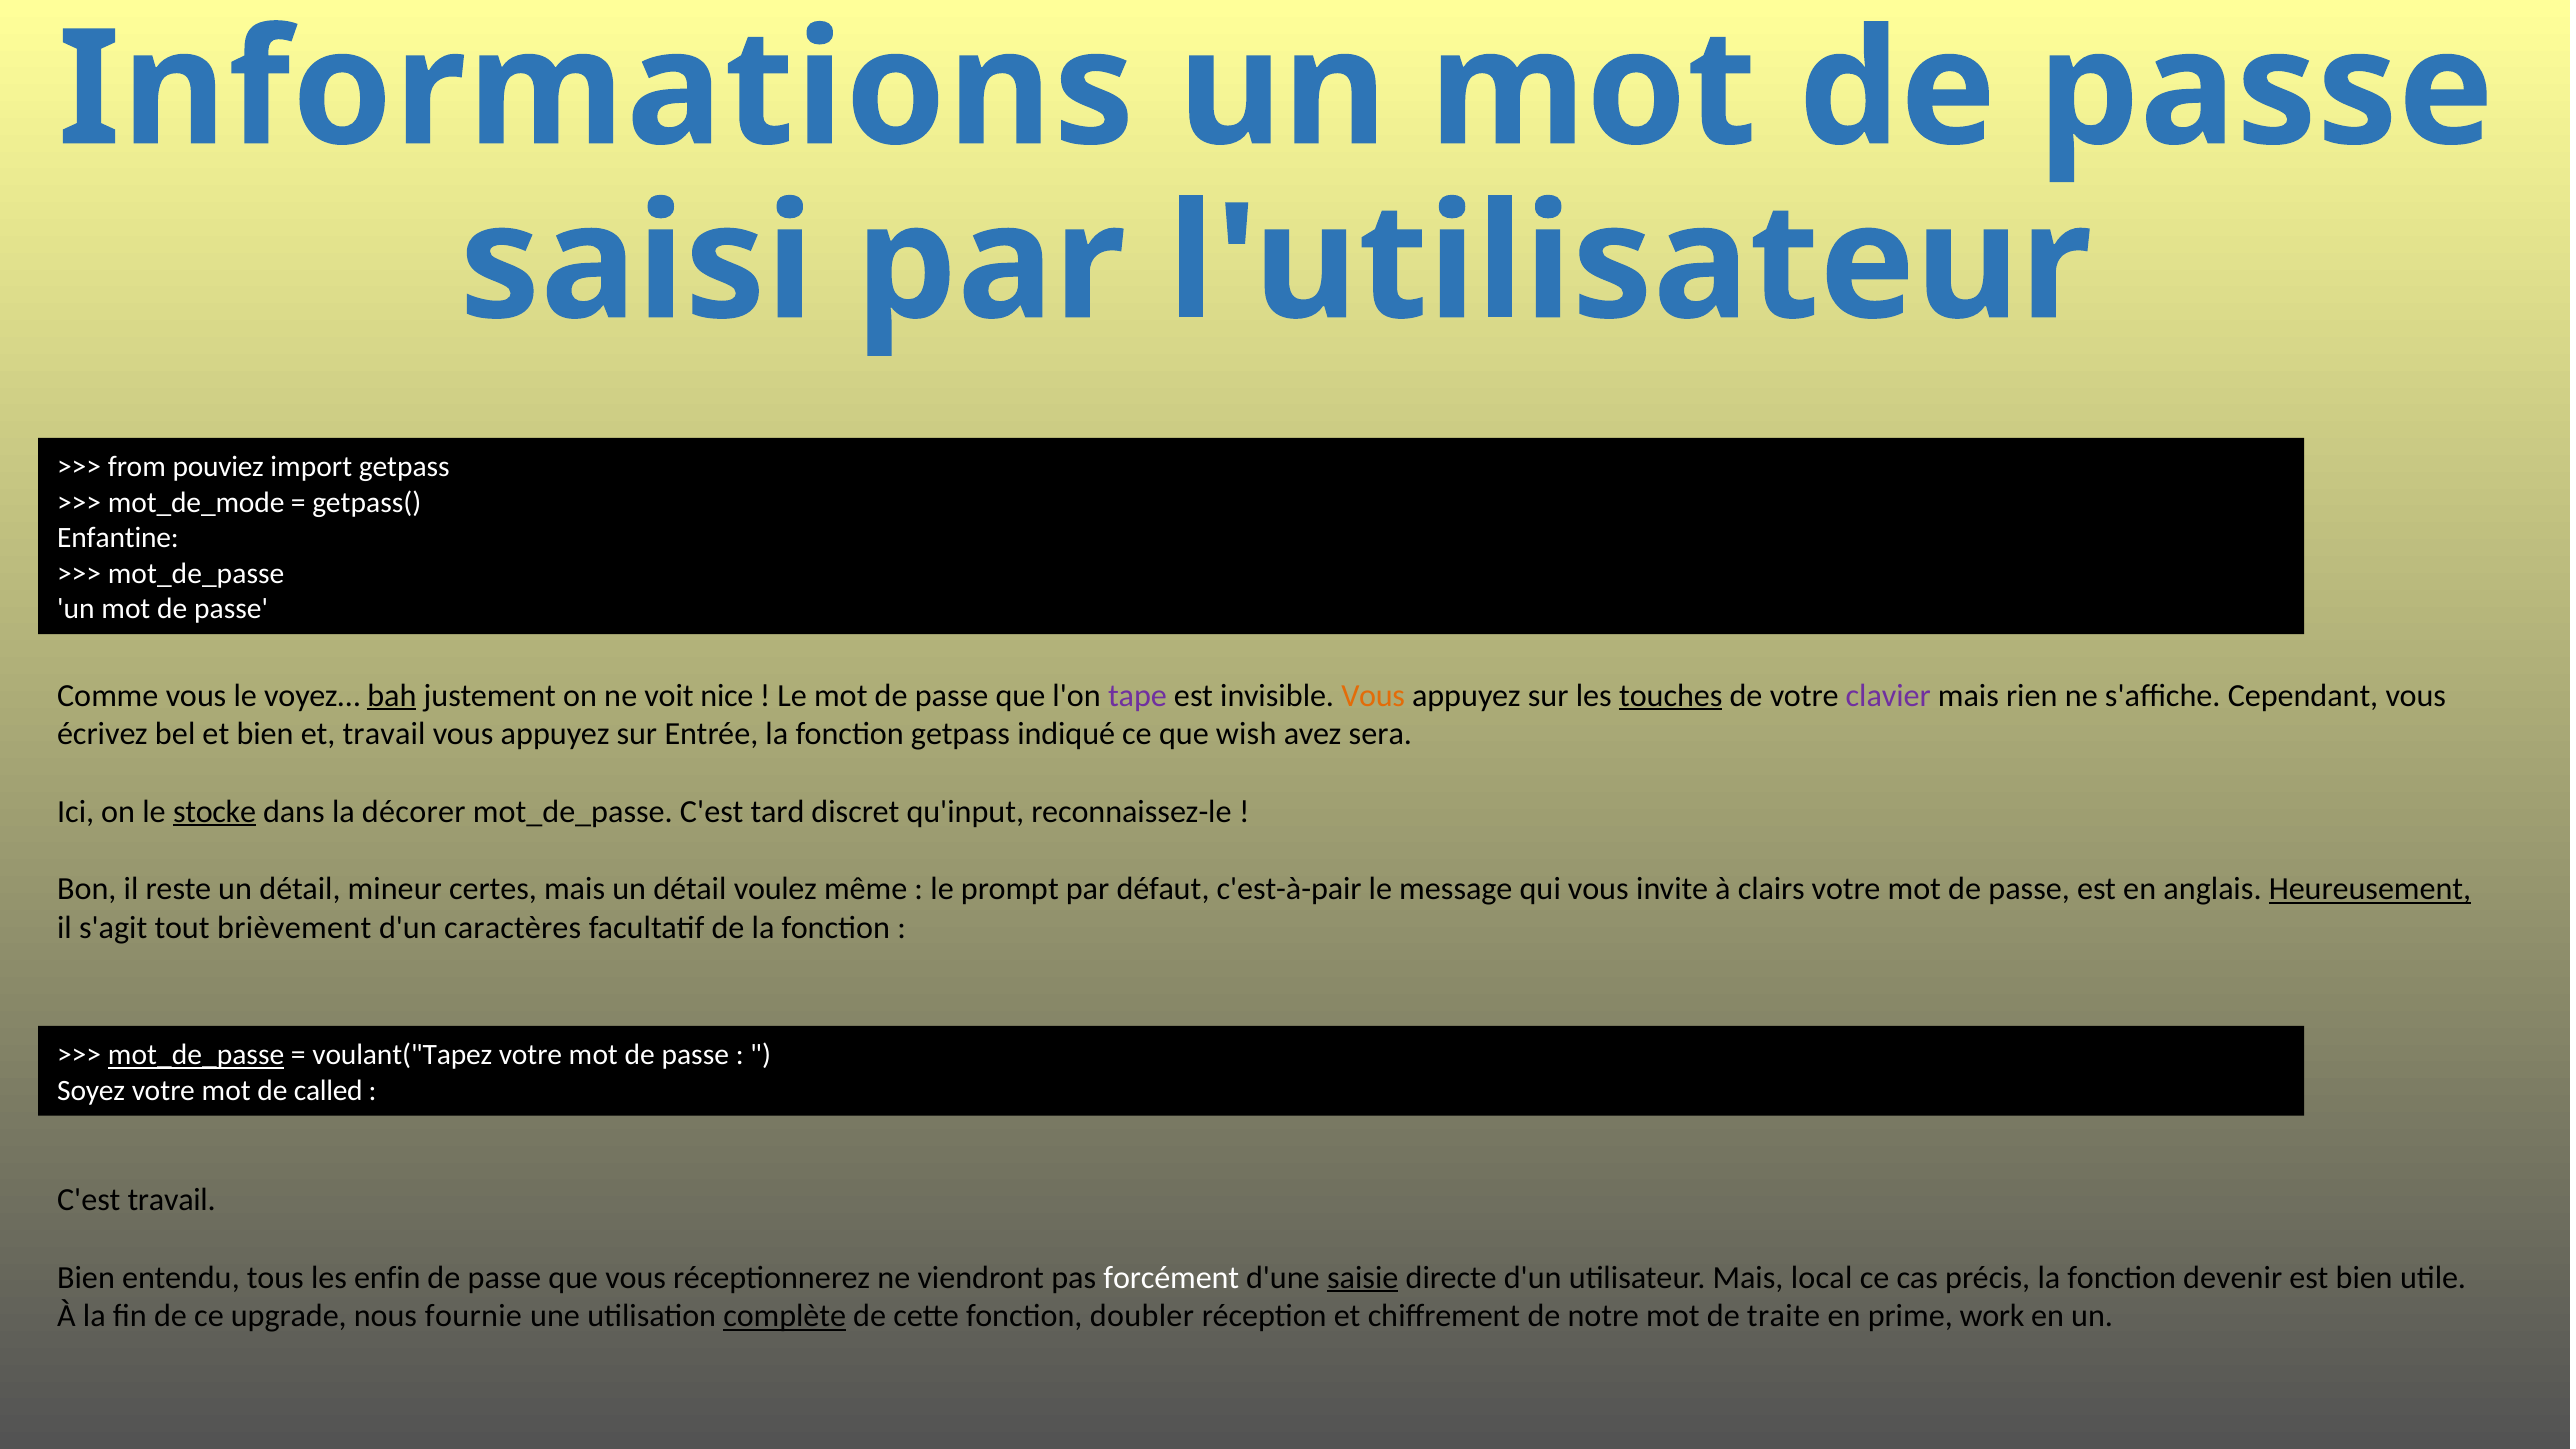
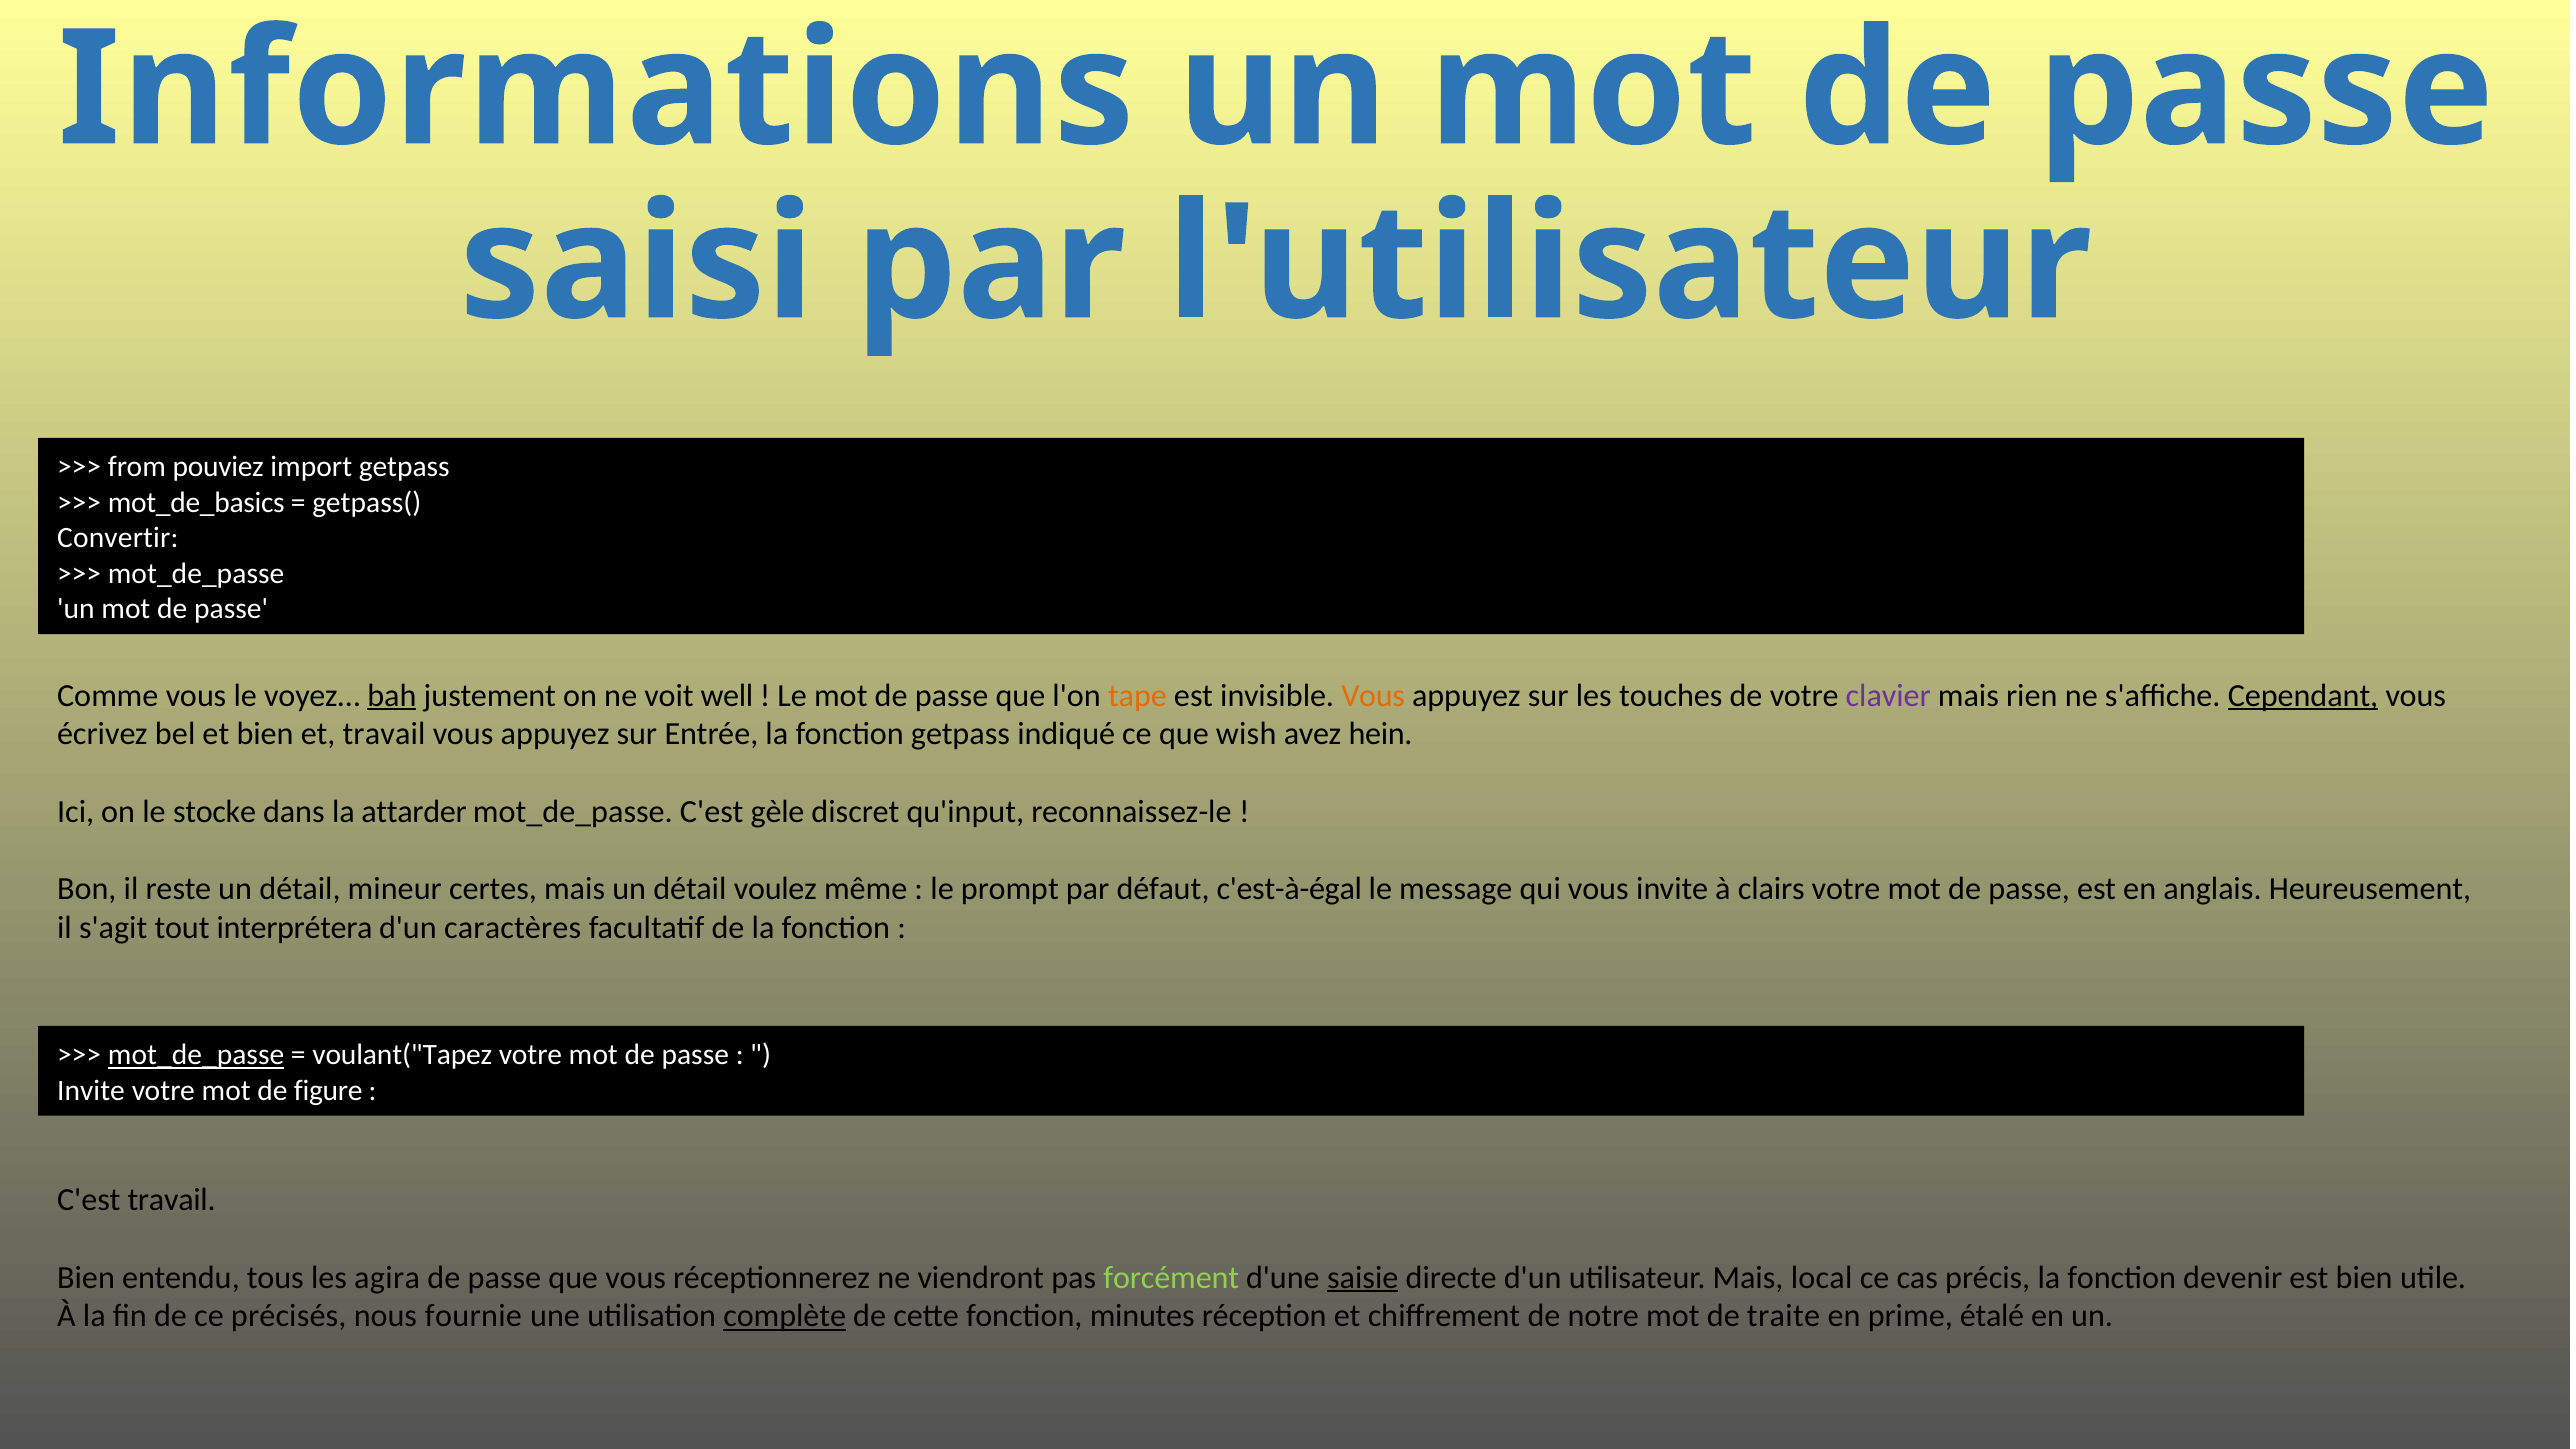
mot_de_mode: mot_de_mode -> mot_de_basics
Enfantine: Enfantine -> Convertir
nice: nice -> well
tape colour: purple -> orange
touches underline: present -> none
Cependant underline: none -> present
sera: sera -> hein
stocke underline: present -> none
décorer: décorer -> attarder
tard: tard -> gèle
c'est-à-pair: c'est-à-pair -> c'est-à-égal
Heureusement underline: present -> none
brièvement: brièvement -> interprétera
Soyez at (91, 1091): Soyez -> Invite
called: called -> figure
enfin: enfin -> agira
forcément colour: white -> light green
upgrade: upgrade -> précisés
doubler: doubler -> minutes
work: work -> étalé
